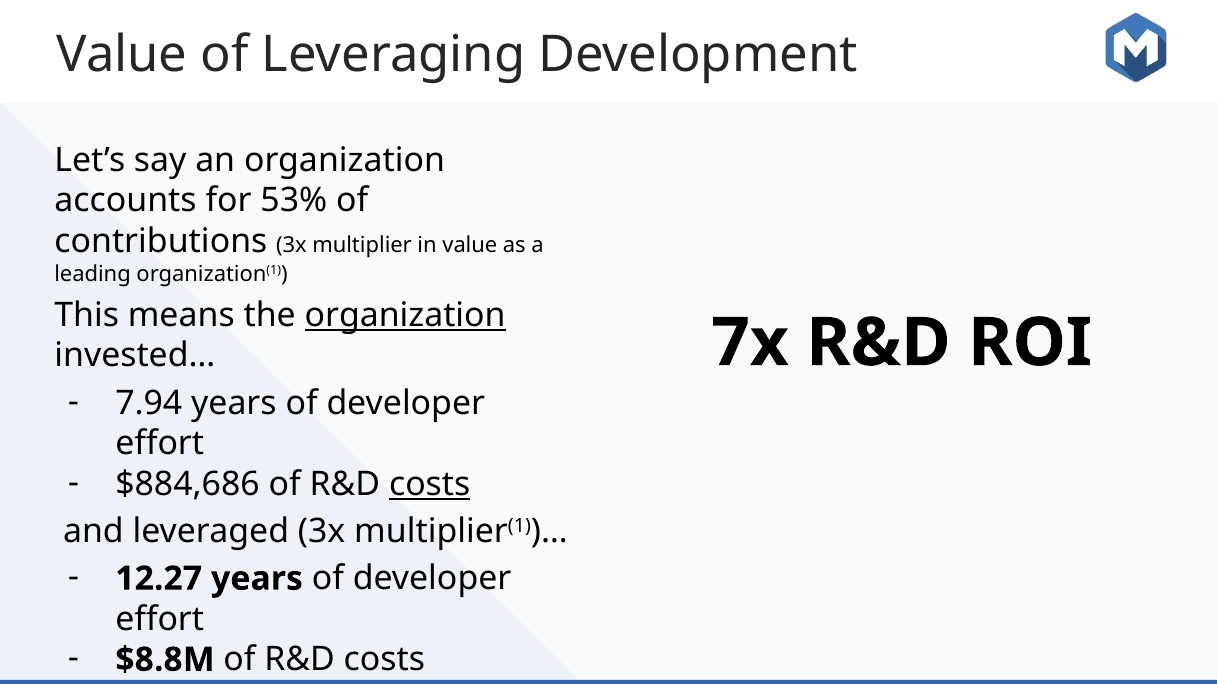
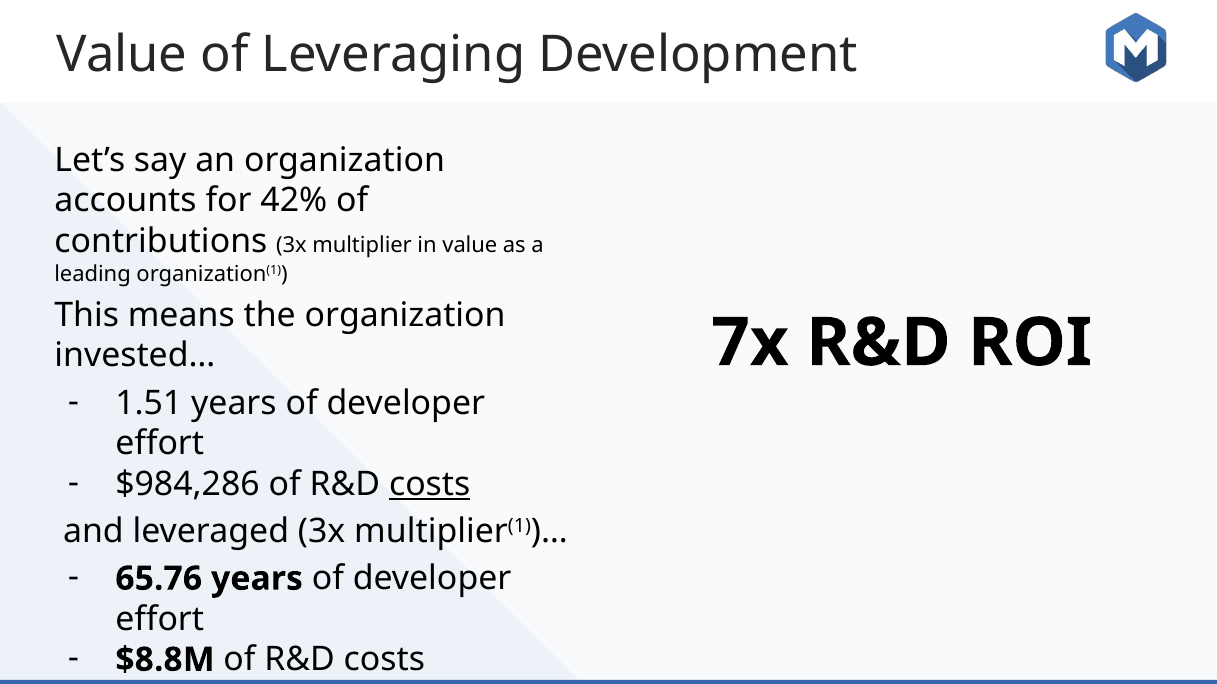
53%: 53% -> 42%
organization at (405, 315) underline: present -> none
7.94: 7.94 -> 1.51
$884,686: $884,686 -> $984,286
12.27: 12.27 -> 65.76
